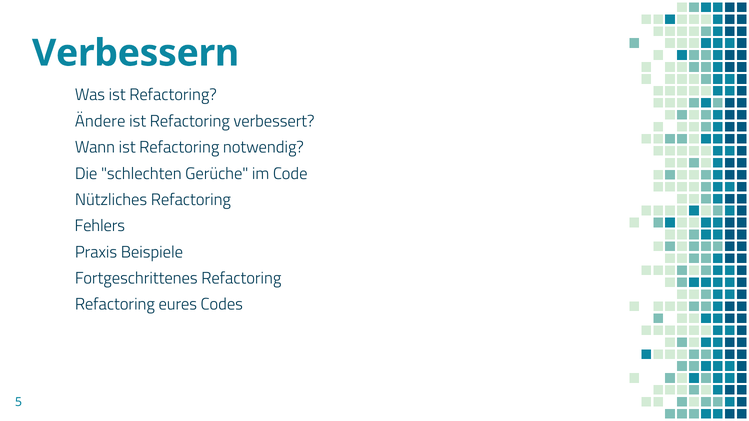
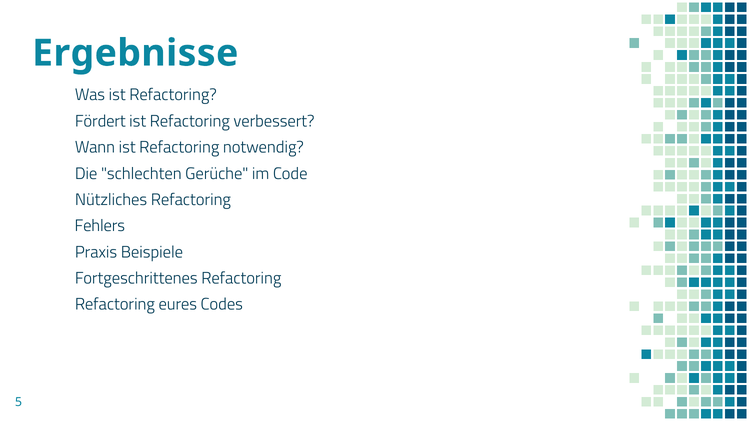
Verbessern: Verbessern -> Ergebnisse
Ändere: Ändere -> Fördert
